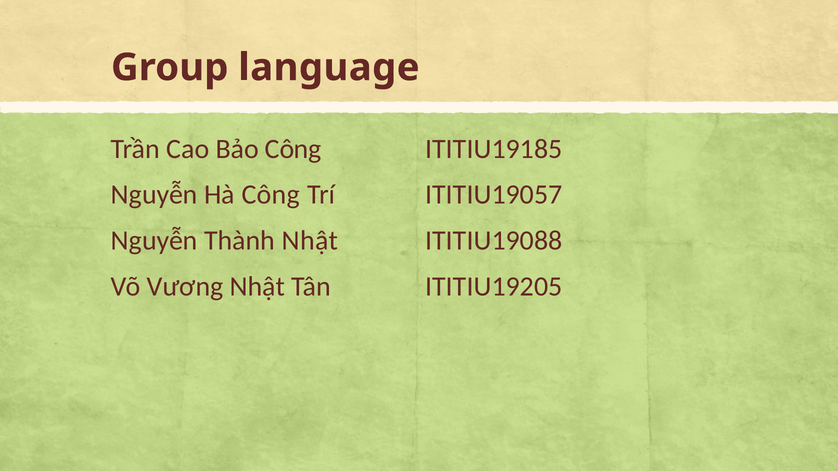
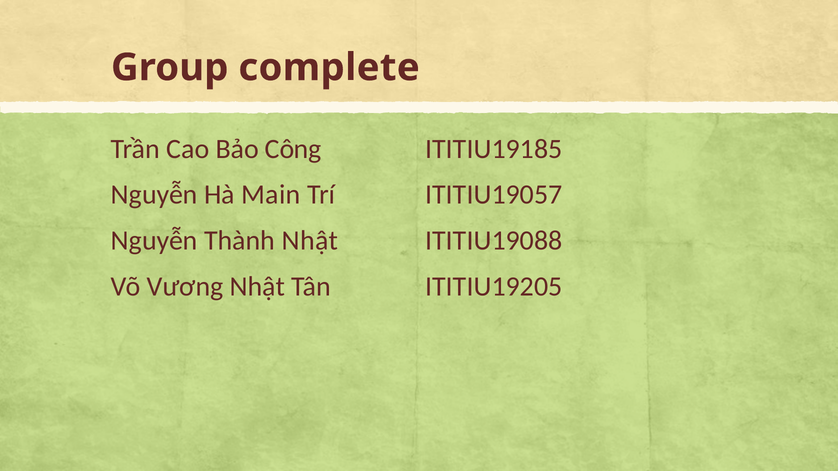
language: language -> complete
Hà Công: Công -> Main
